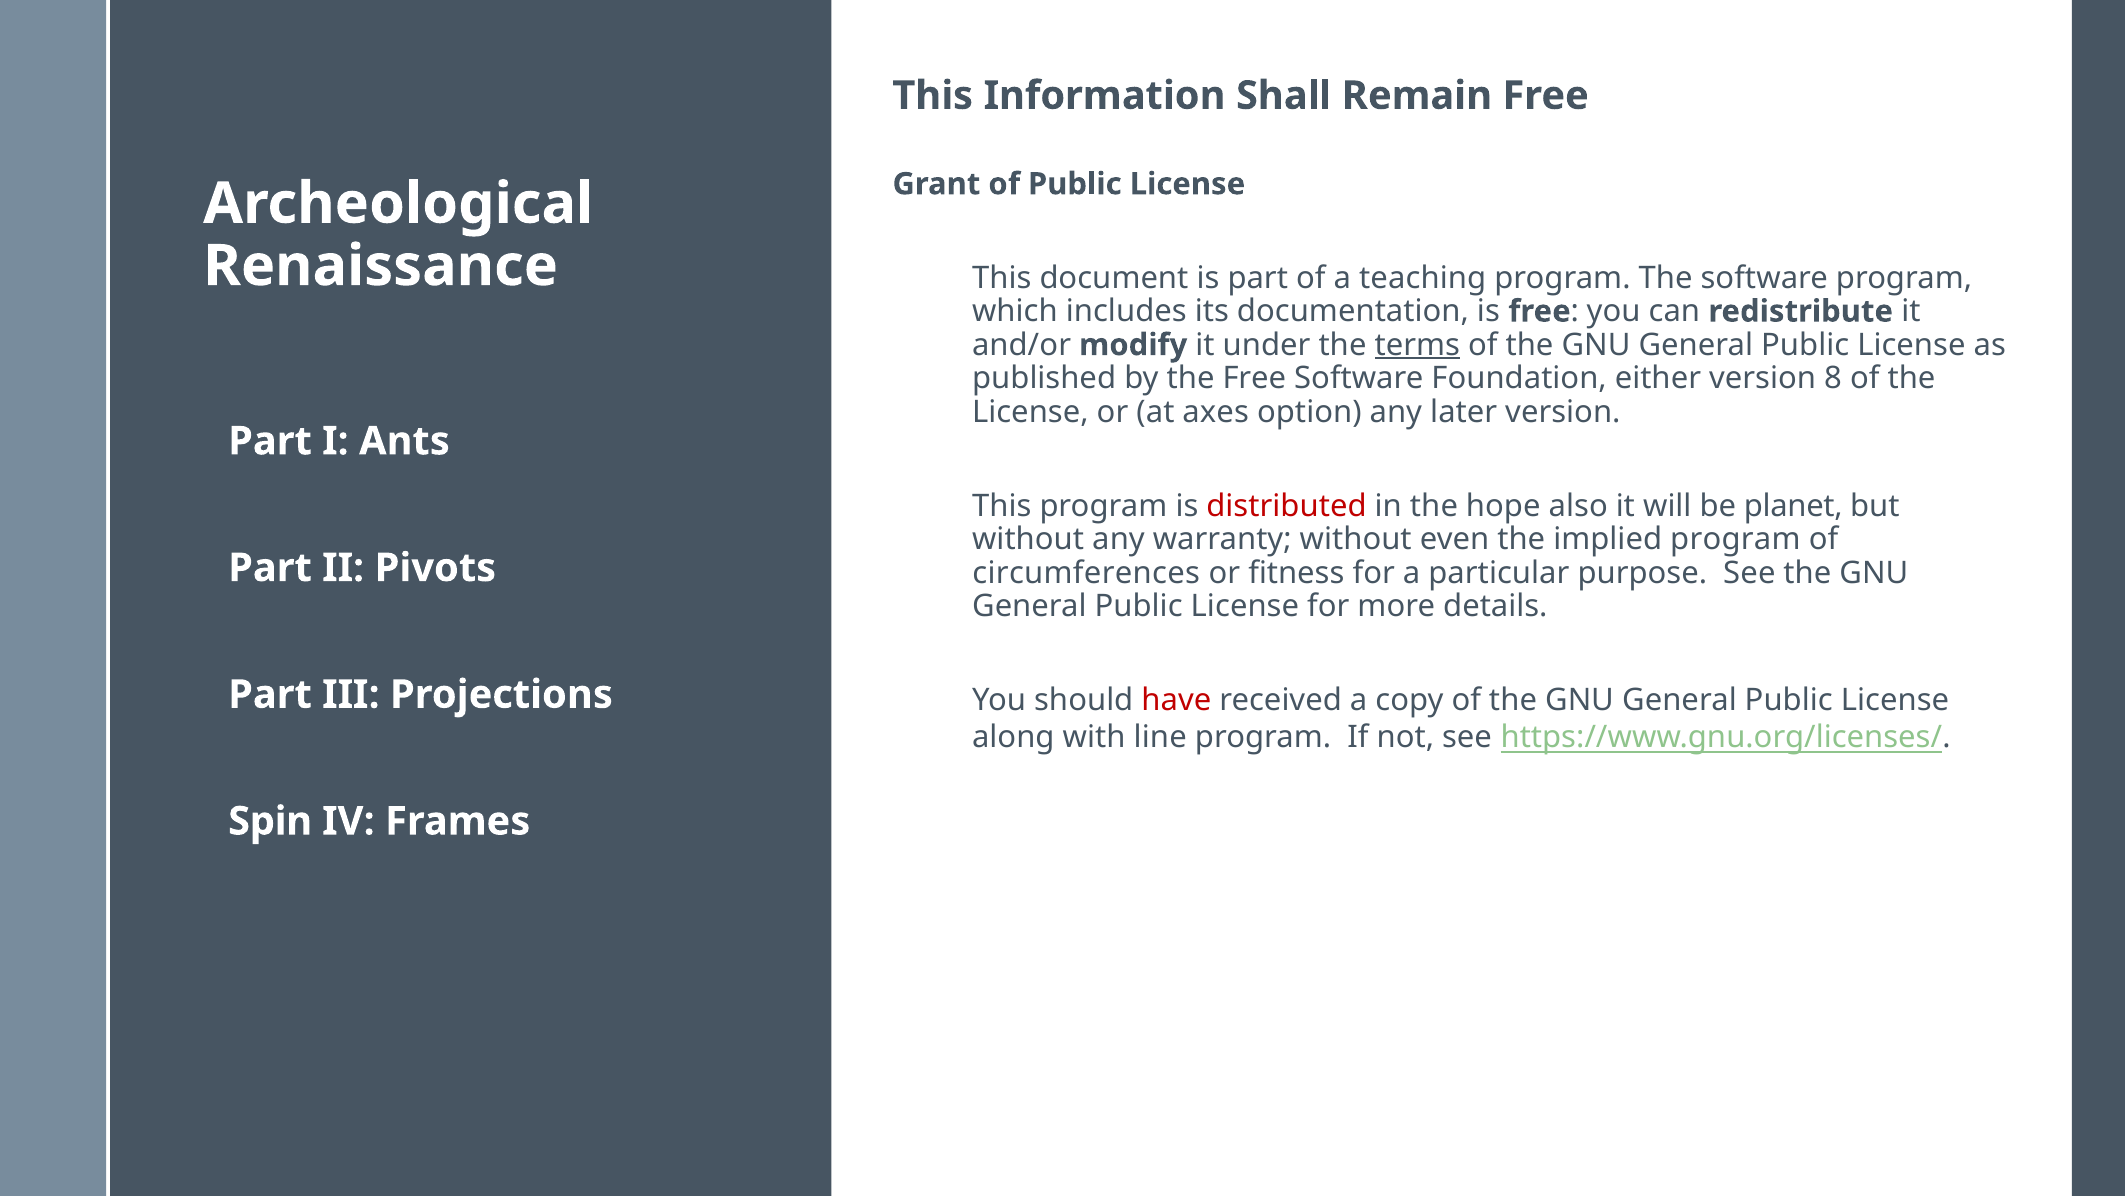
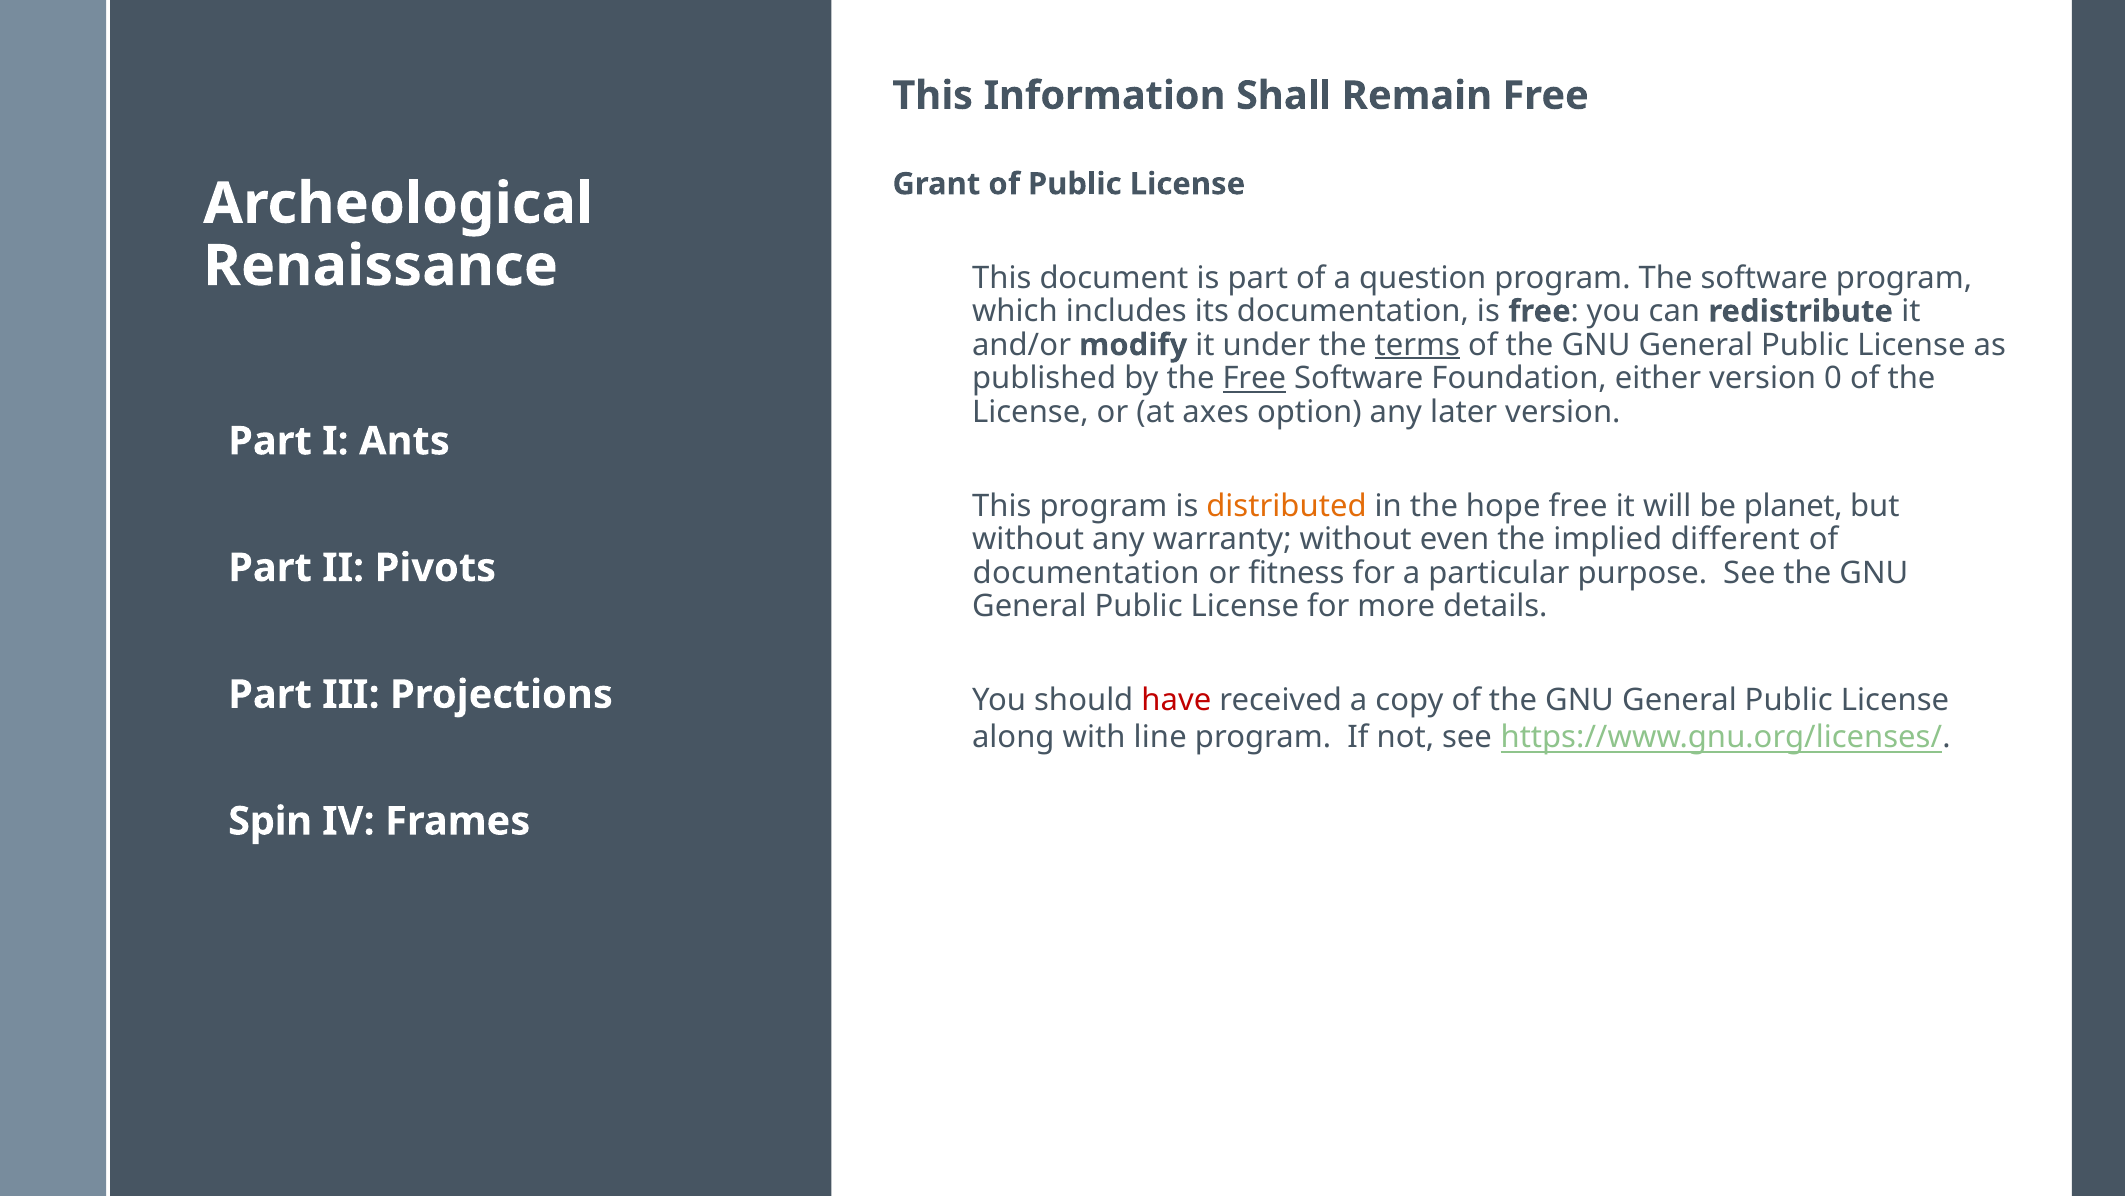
teaching: teaching -> question
Free at (1254, 378) underline: none -> present
8: 8 -> 0
distributed colour: red -> orange
hope also: also -> free
implied program: program -> different
circumferences at (1086, 573): circumferences -> documentation
